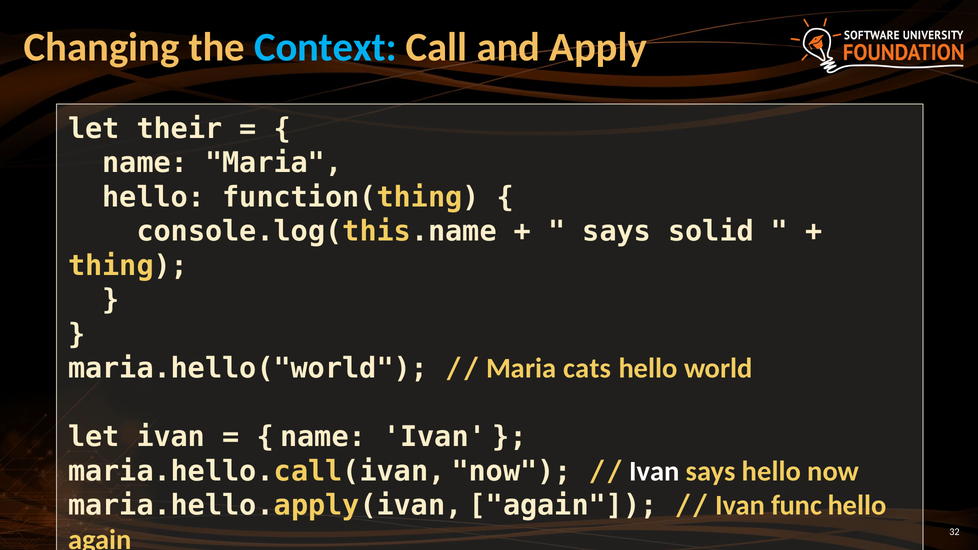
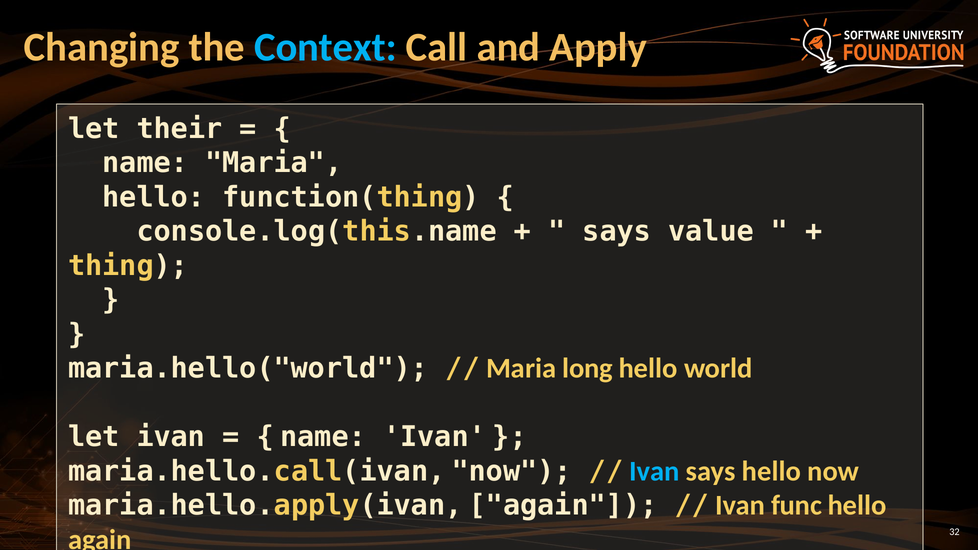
solid: solid -> value
cats: cats -> long
Ivan at (655, 471) colour: white -> light blue
